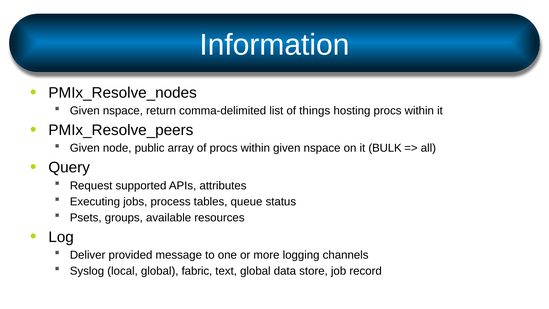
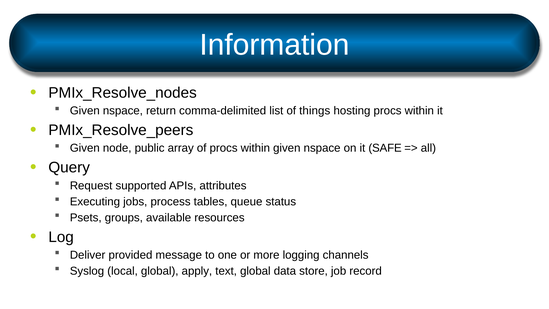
BULK: BULK -> SAFE
fabric: fabric -> apply
